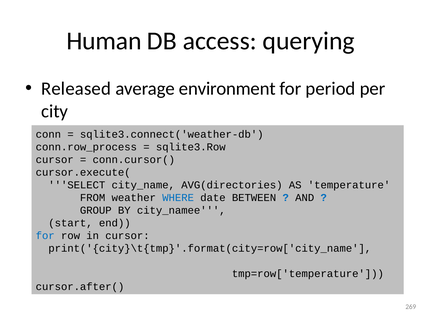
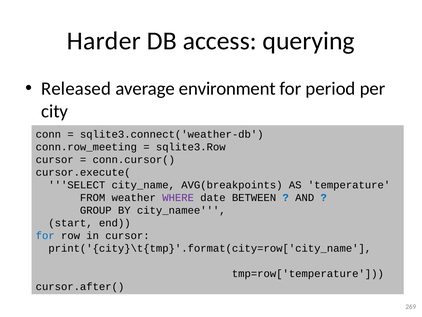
Human: Human -> Harder
conn.row_process: conn.row_process -> conn.row_meeting
AVG(directories: AVG(directories -> AVG(breakpoints
WHERE colour: blue -> purple
